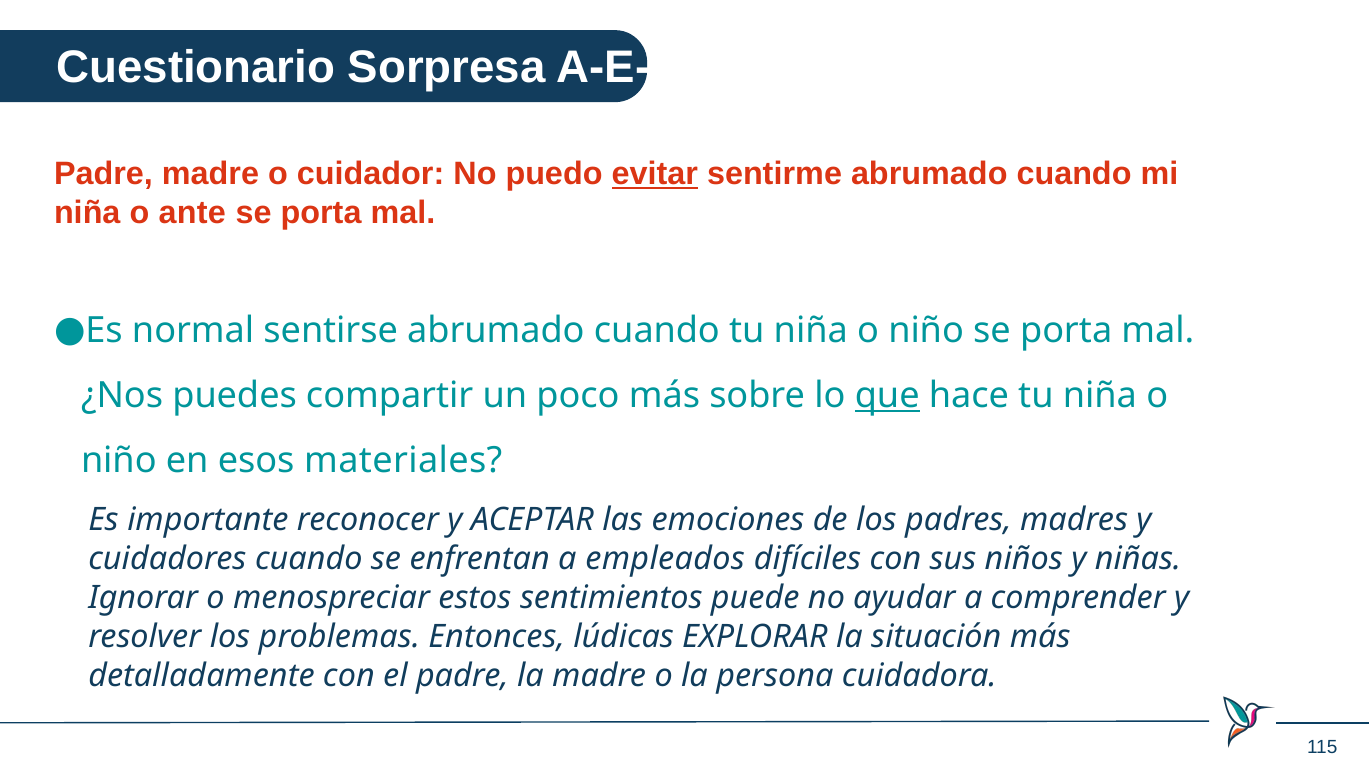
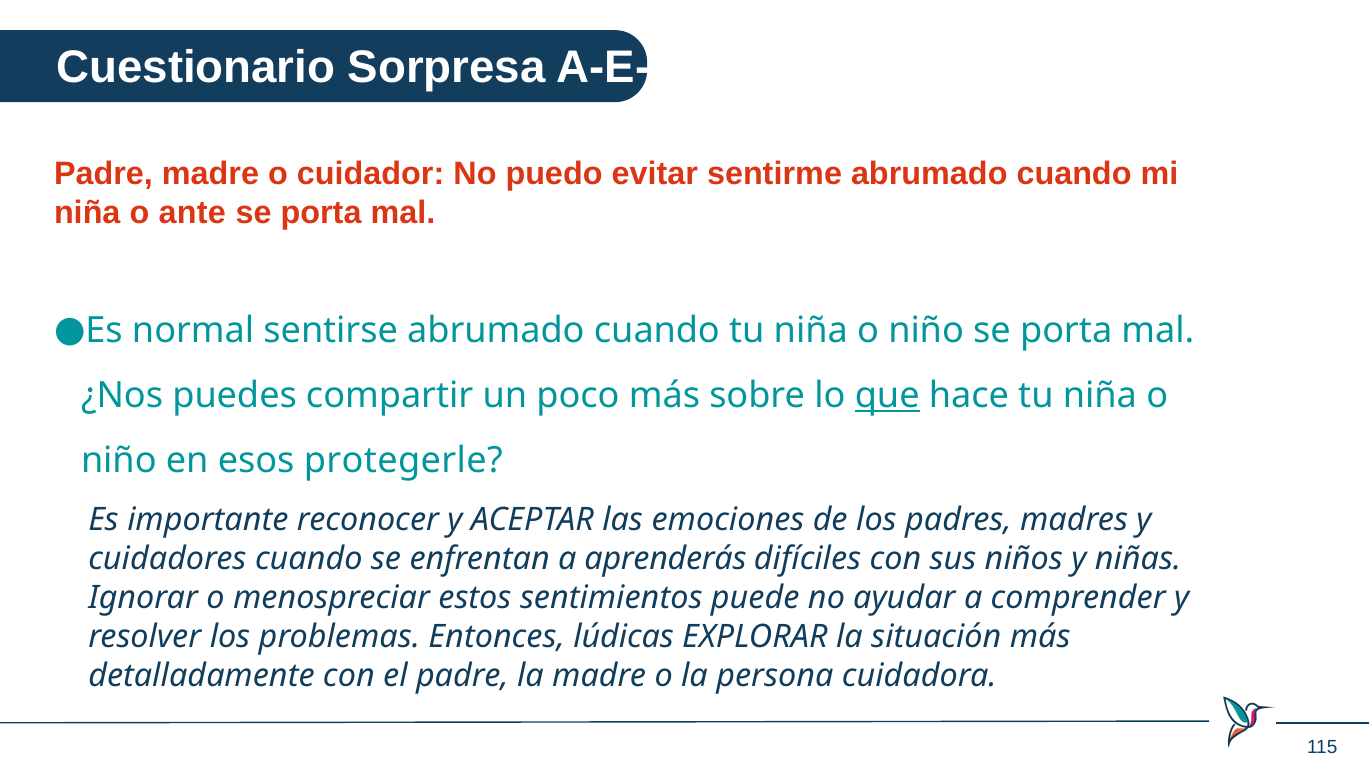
evitar underline: present -> none
materiales: materiales -> protegerle
empleados: empleados -> aprenderás
